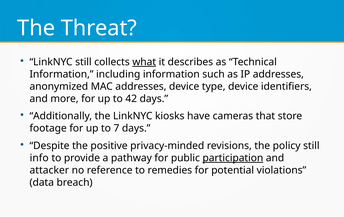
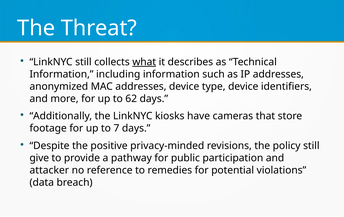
42: 42 -> 62
info: info -> give
participation underline: present -> none
